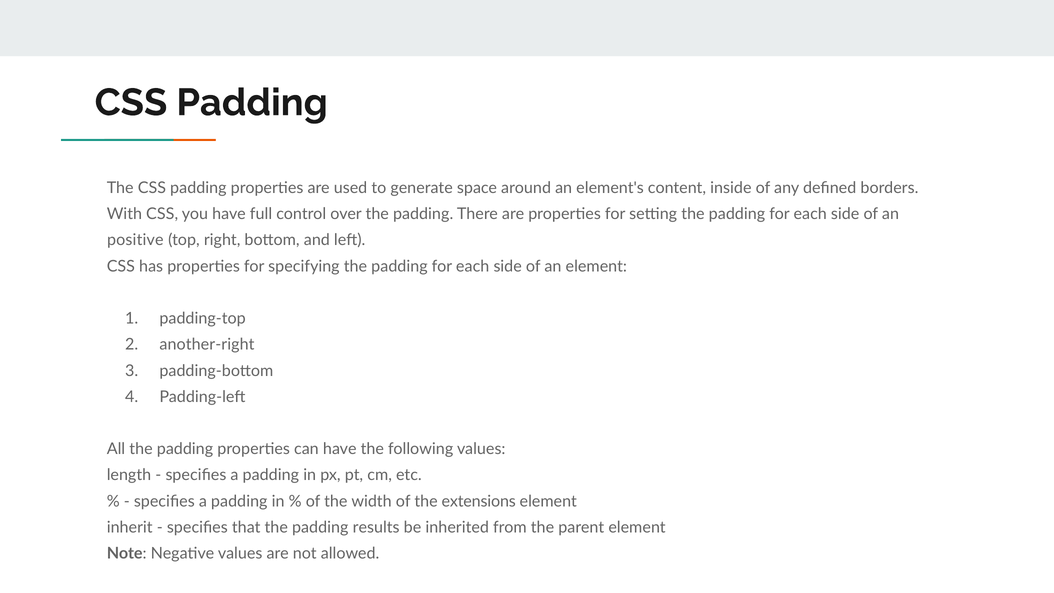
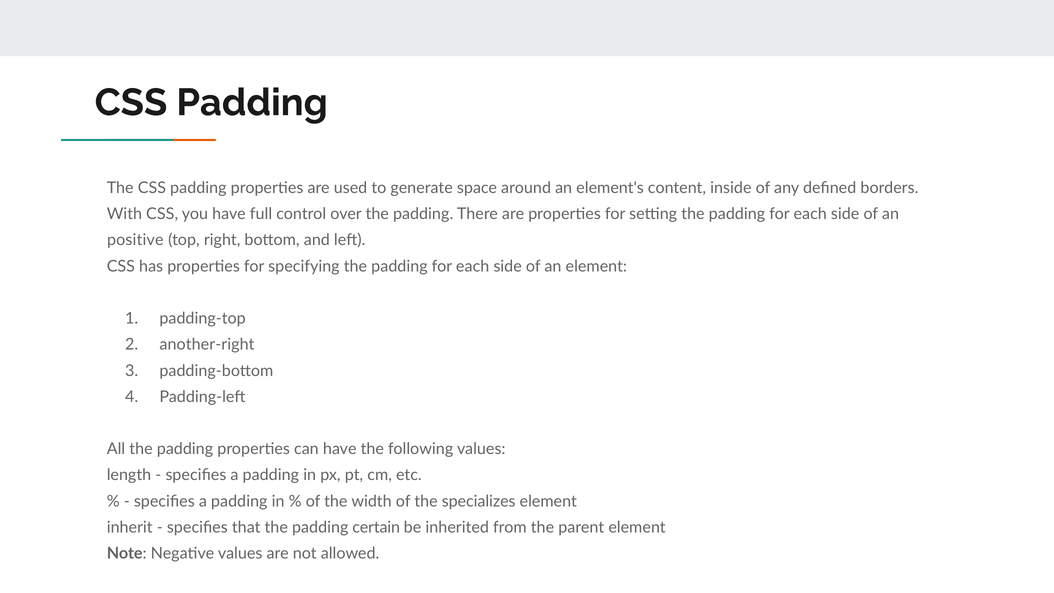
extensions: extensions -> specializes
results: results -> certain
